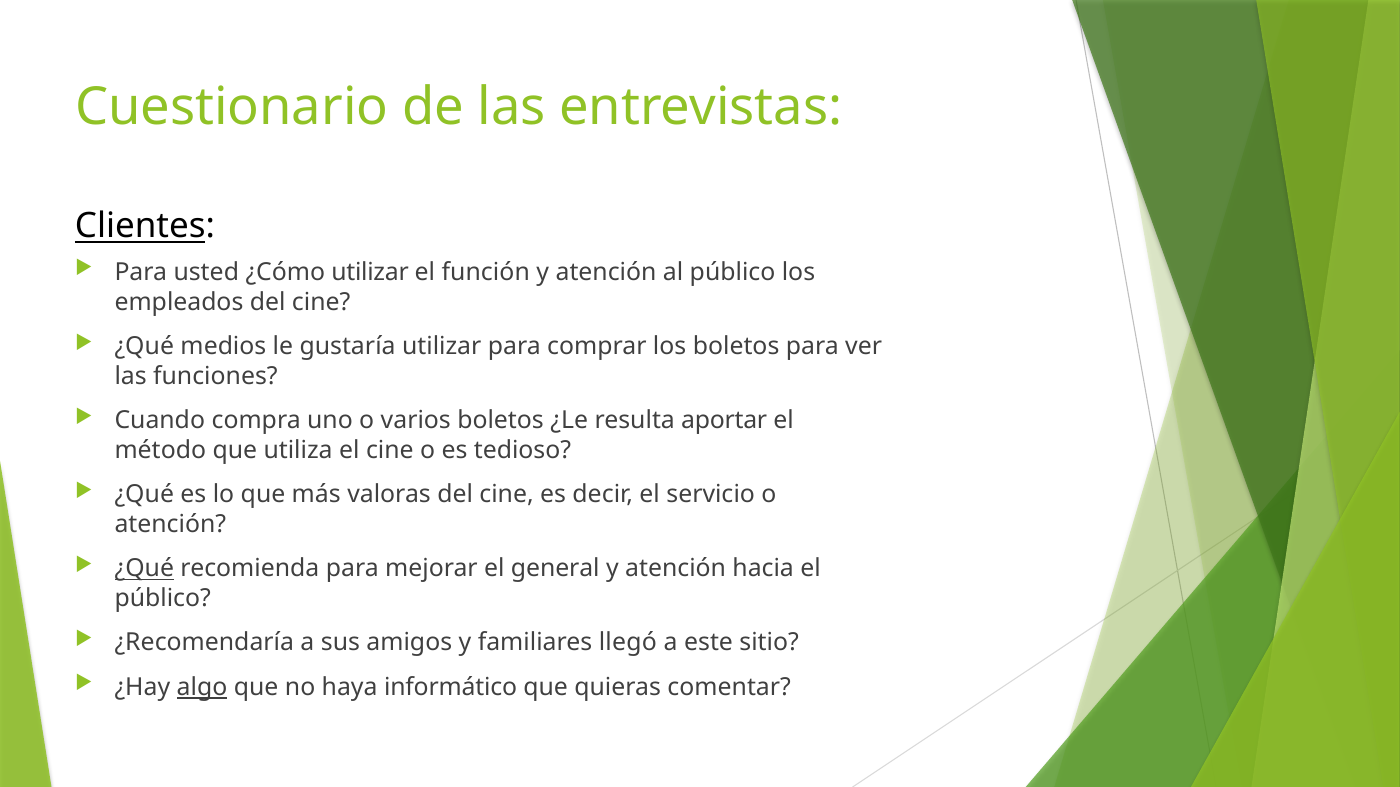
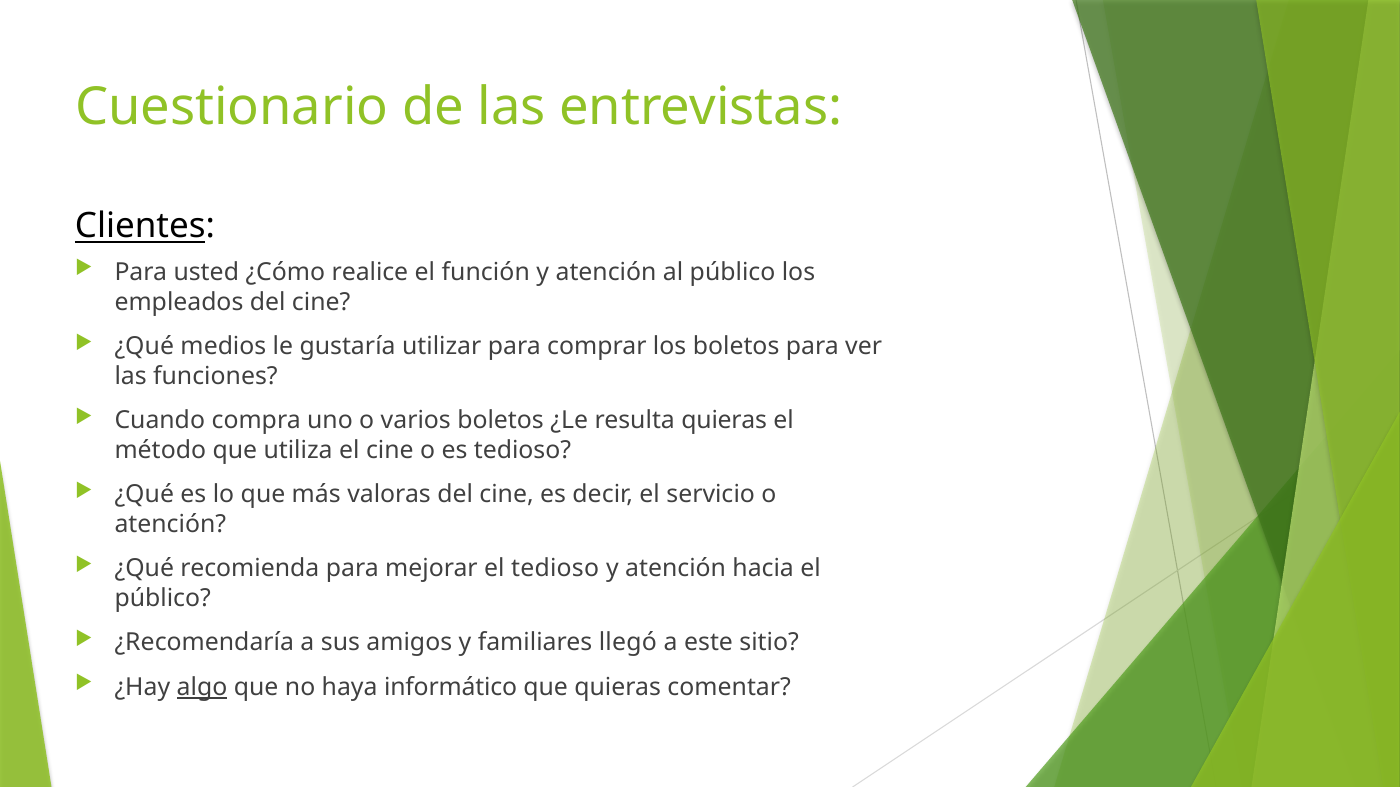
¿Cómo utilizar: utilizar -> realice
resulta aportar: aportar -> quieras
¿Qué at (144, 569) underline: present -> none
el general: general -> tedioso
